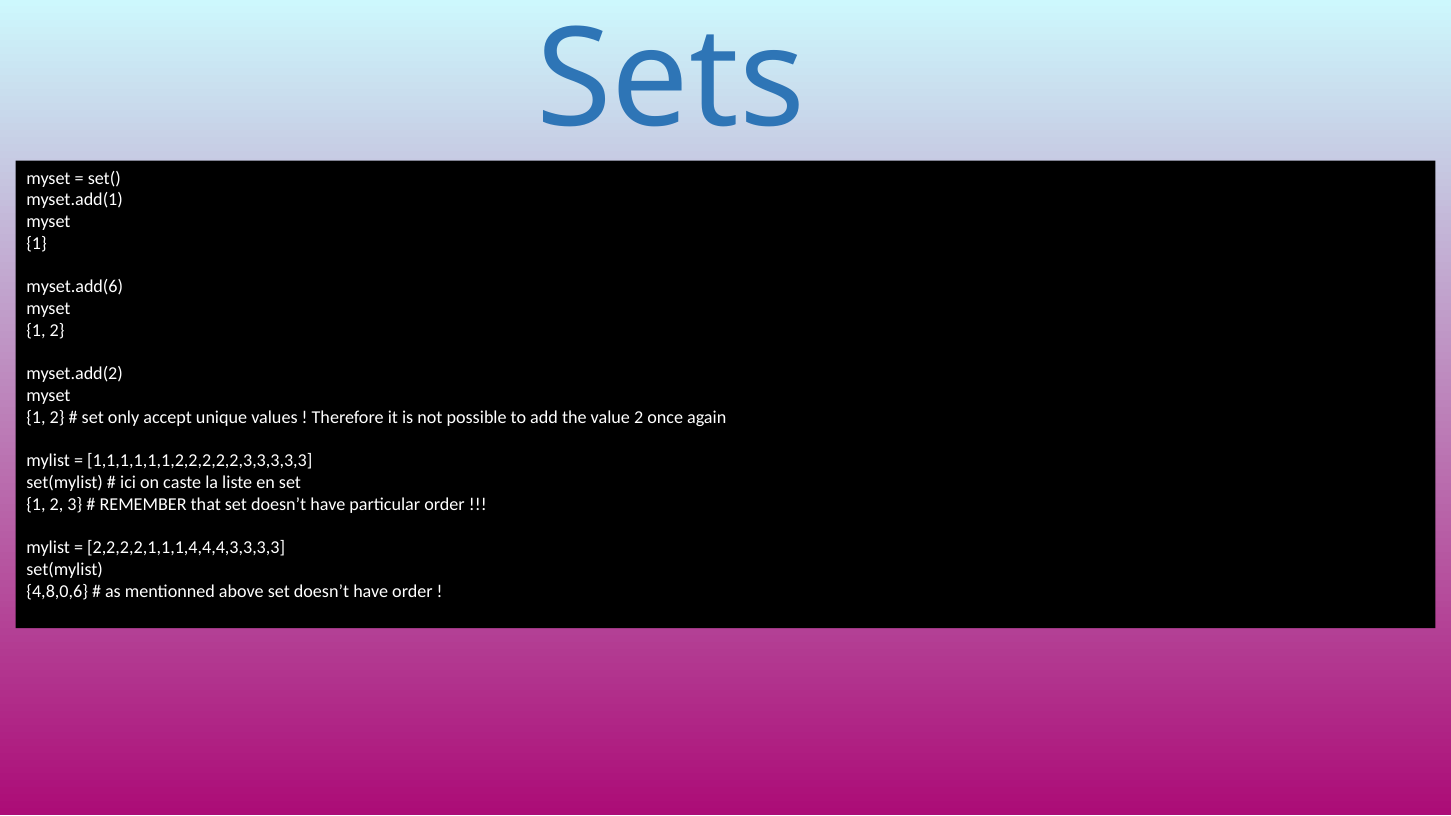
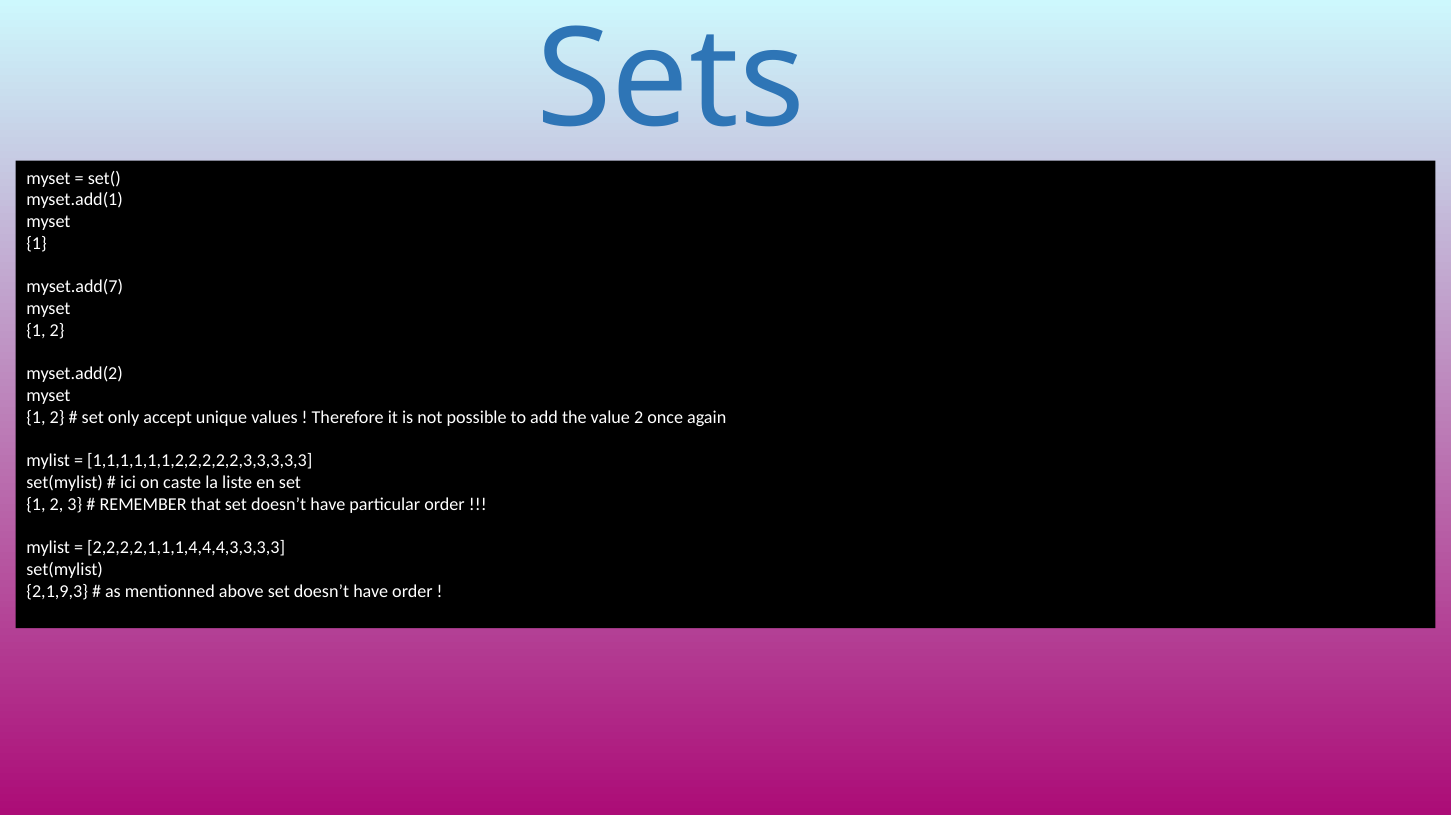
myset.add(6: myset.add(6 -> myset.add(7
4,8,0,6: 4,8,0,6 -> 2,1,9,3
